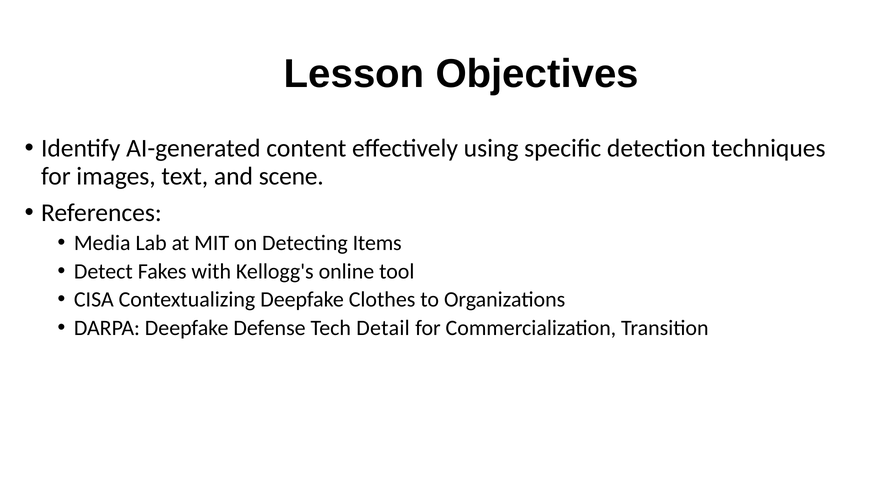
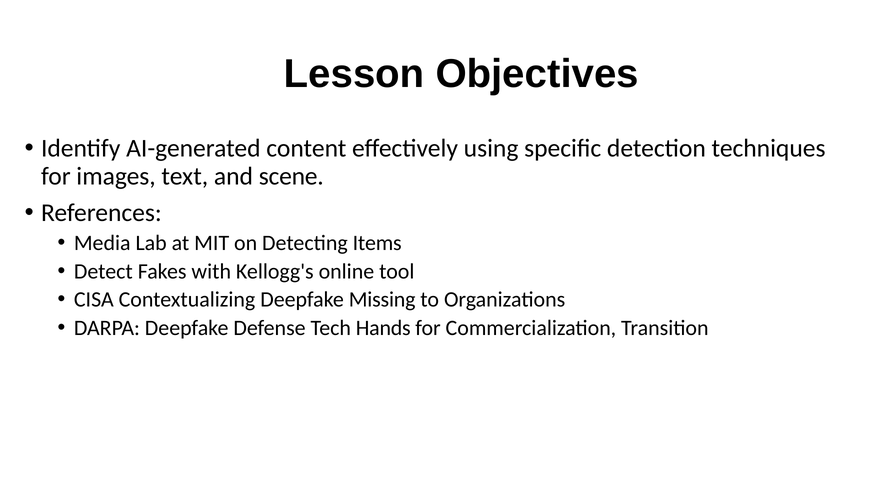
Clothes: Clothes -> Missing
Detail: Detail -> Hands
